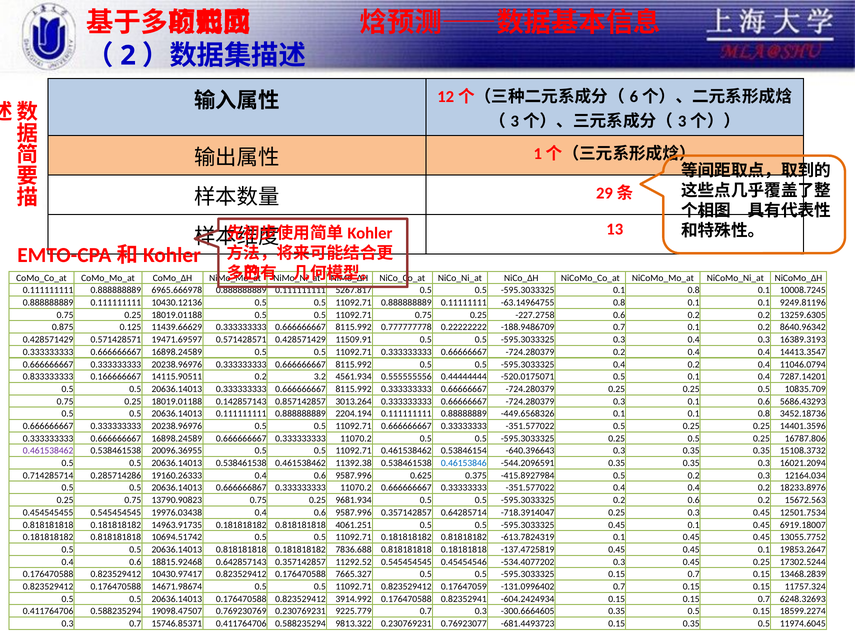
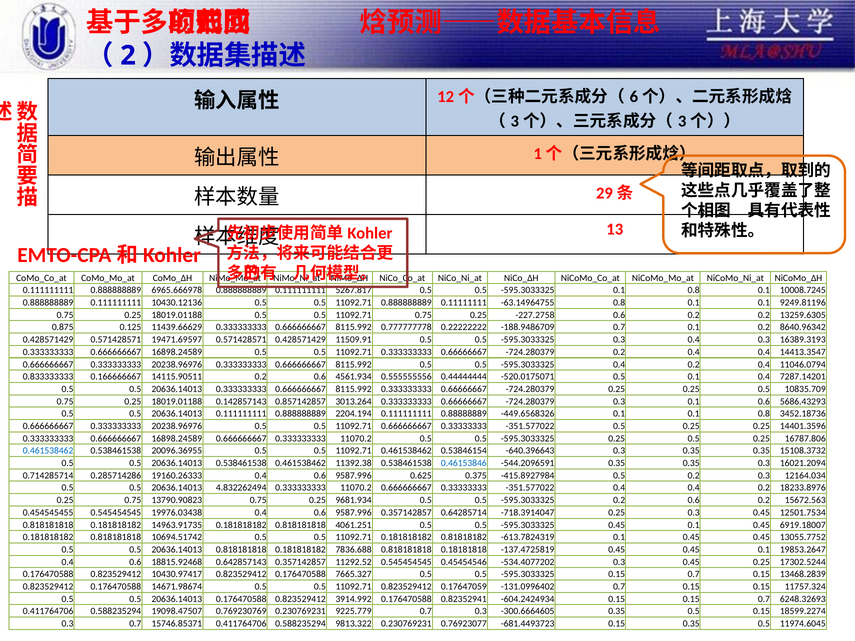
14115.90511 0.2 3.2: 3.2 -> 0.6
0.461538462 at (48, 451) colour: purple -> blue
0.666666867: 0.666666867 -> 4.832262494
